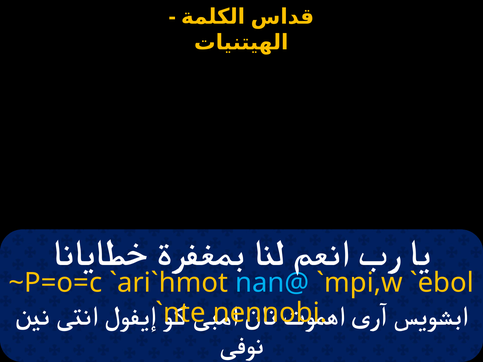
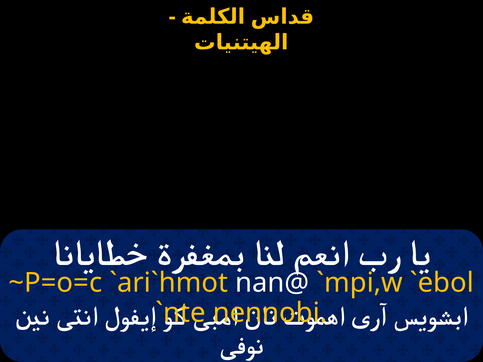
nan@ colour: light blue -> white
